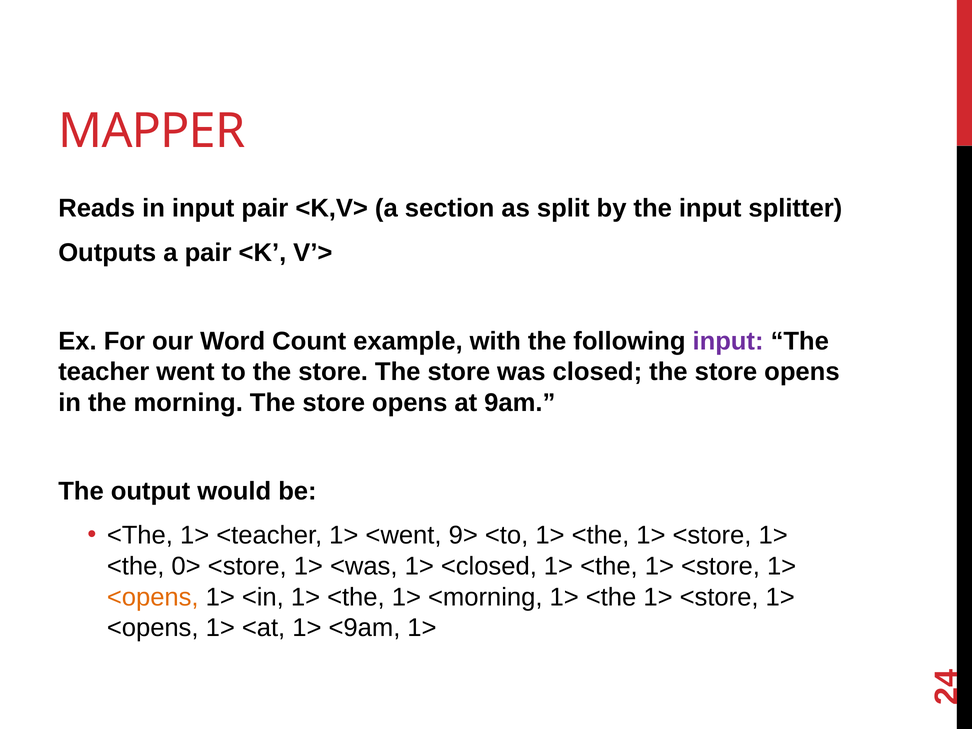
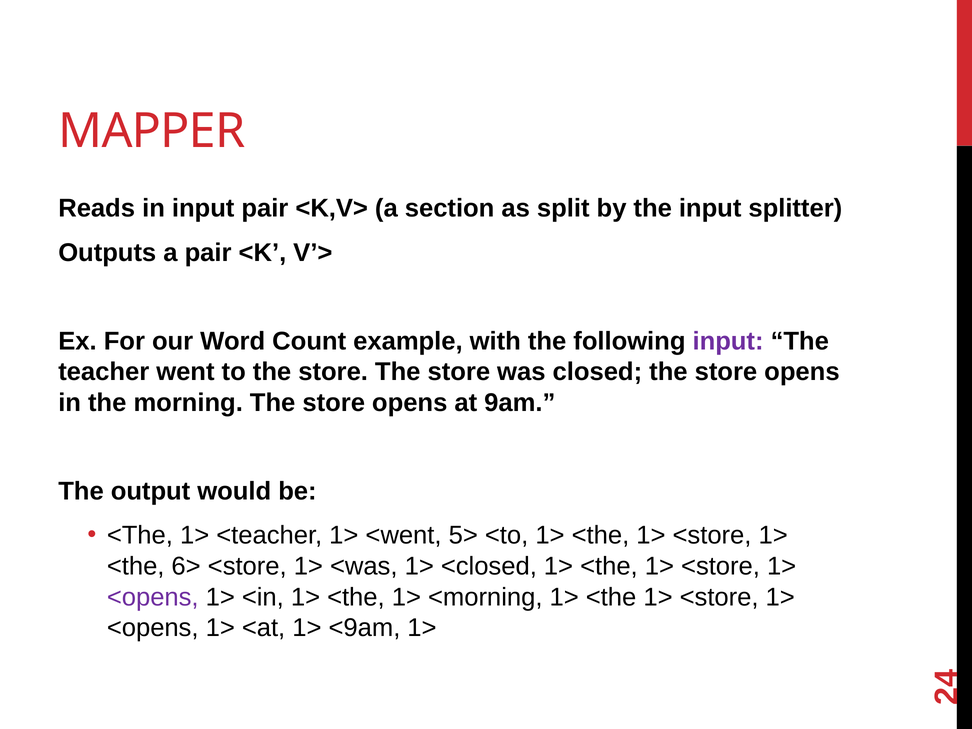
9>: 9> -> 5>
0>: 0> -> 6>
<opens at (153, 597) colour: orange -> purple
